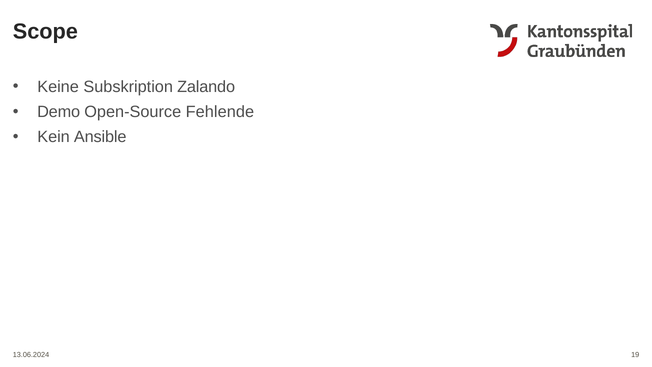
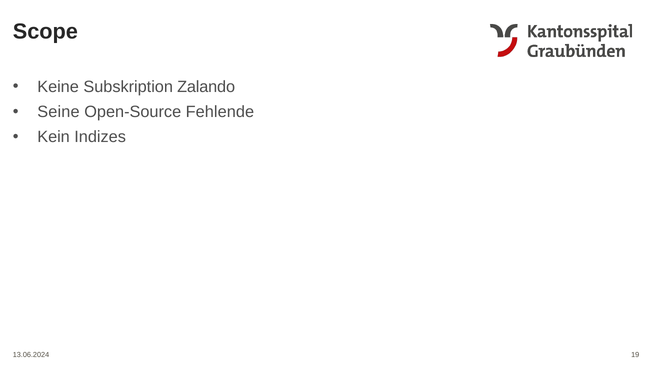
Demo: Demo -> Seine
Ansible: Ansible -> Indizes
